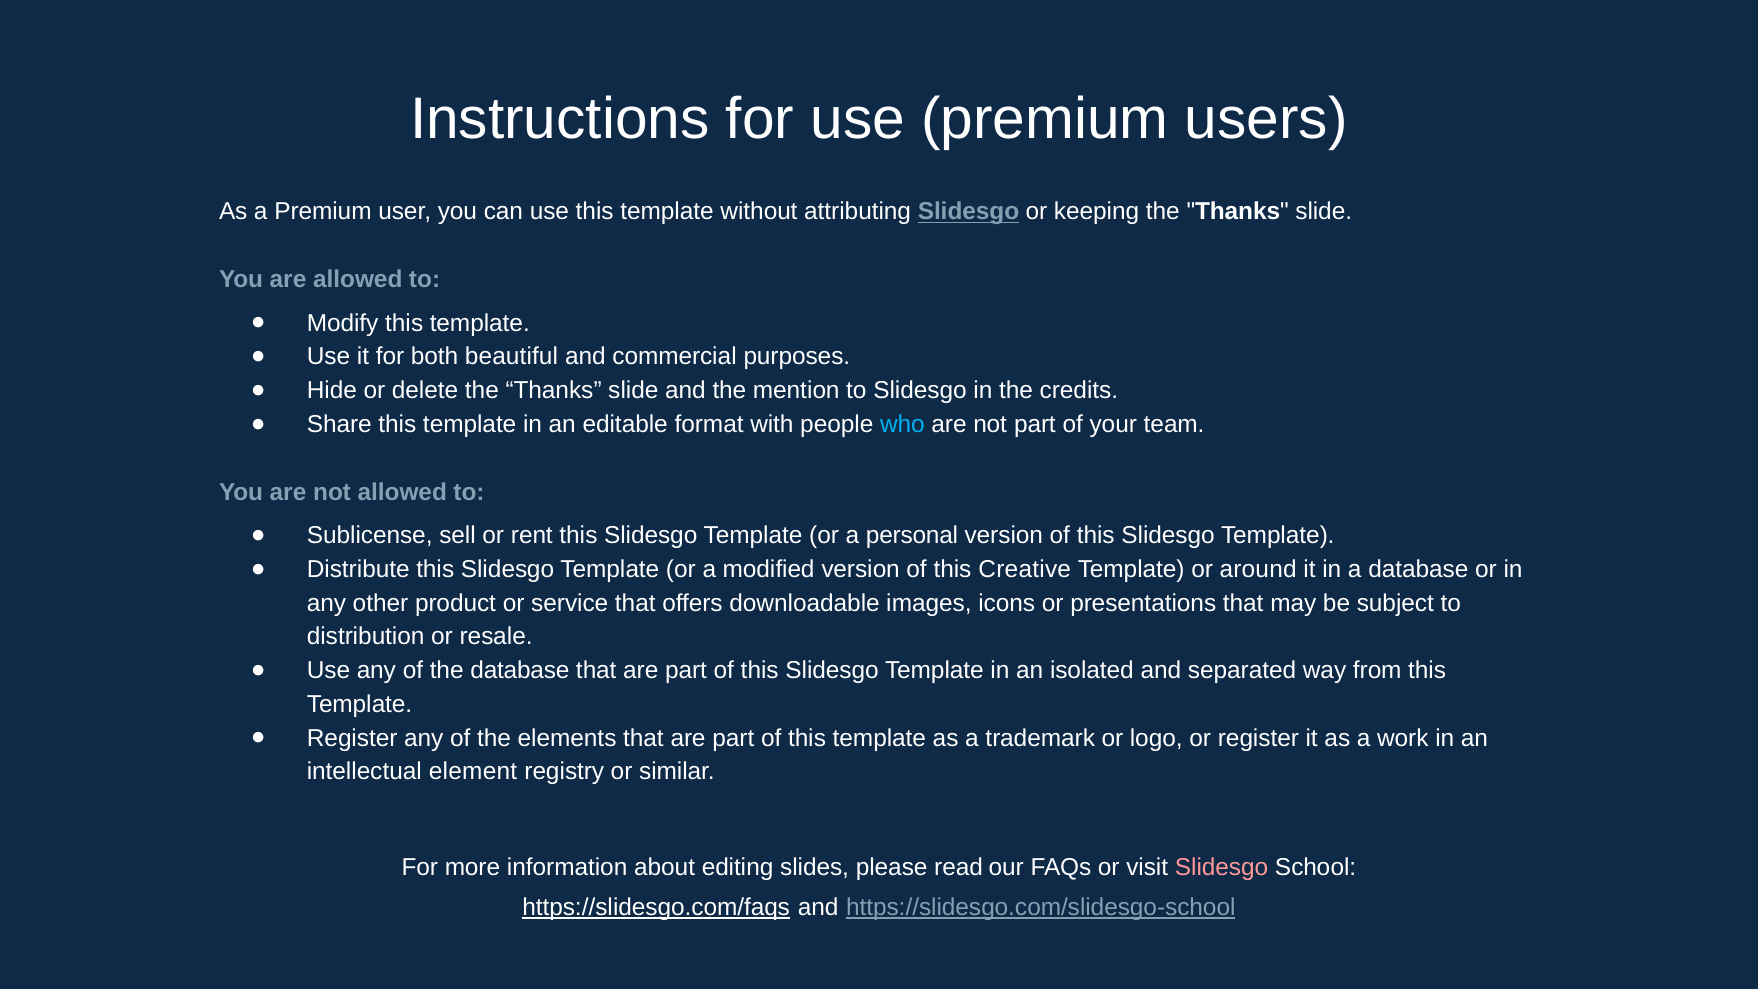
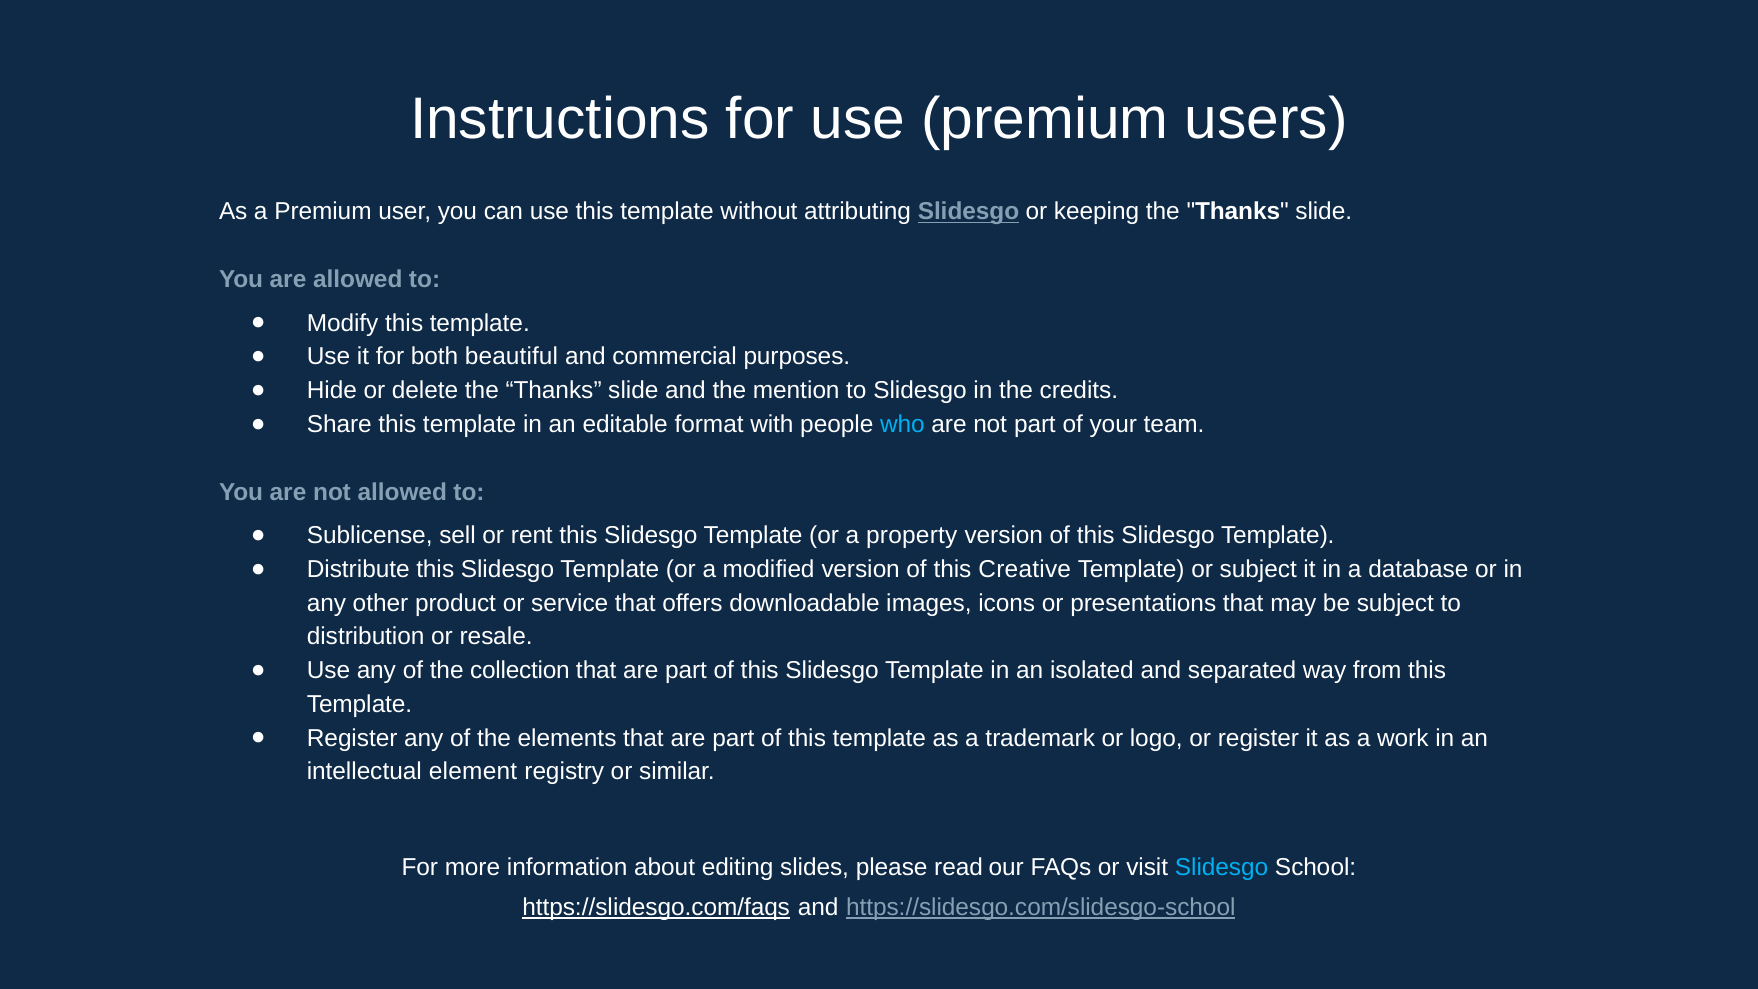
personal: personal -> property
or around: around -> subject
the database: database -> collection
Slidesgo at (1222, 868) colour: pink -> light blue
